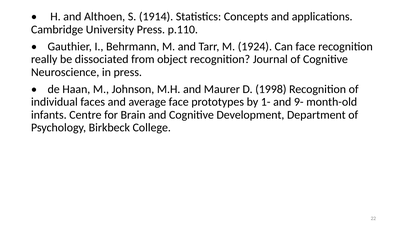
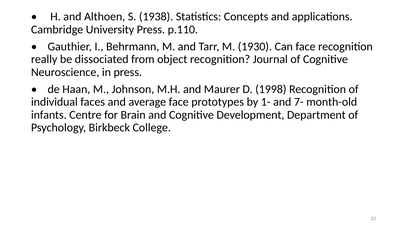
1914: 1914 -> 1938
1924: 1924 -> 1930
9-: 9- -> 7-
